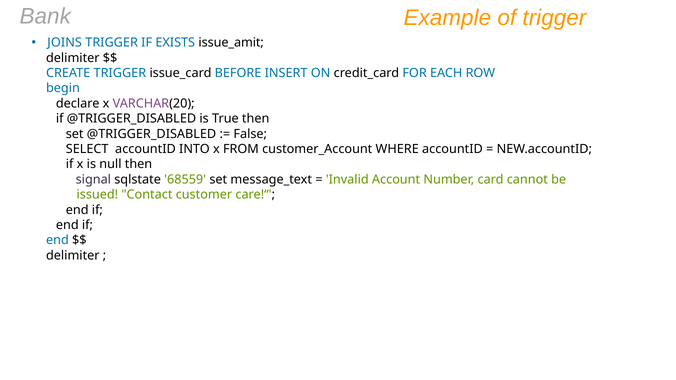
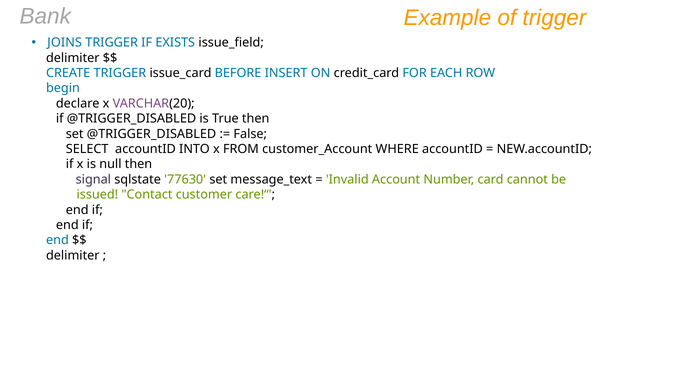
issue_amit: issue_amit -> issue_field
68559: 68559 -> 77630
